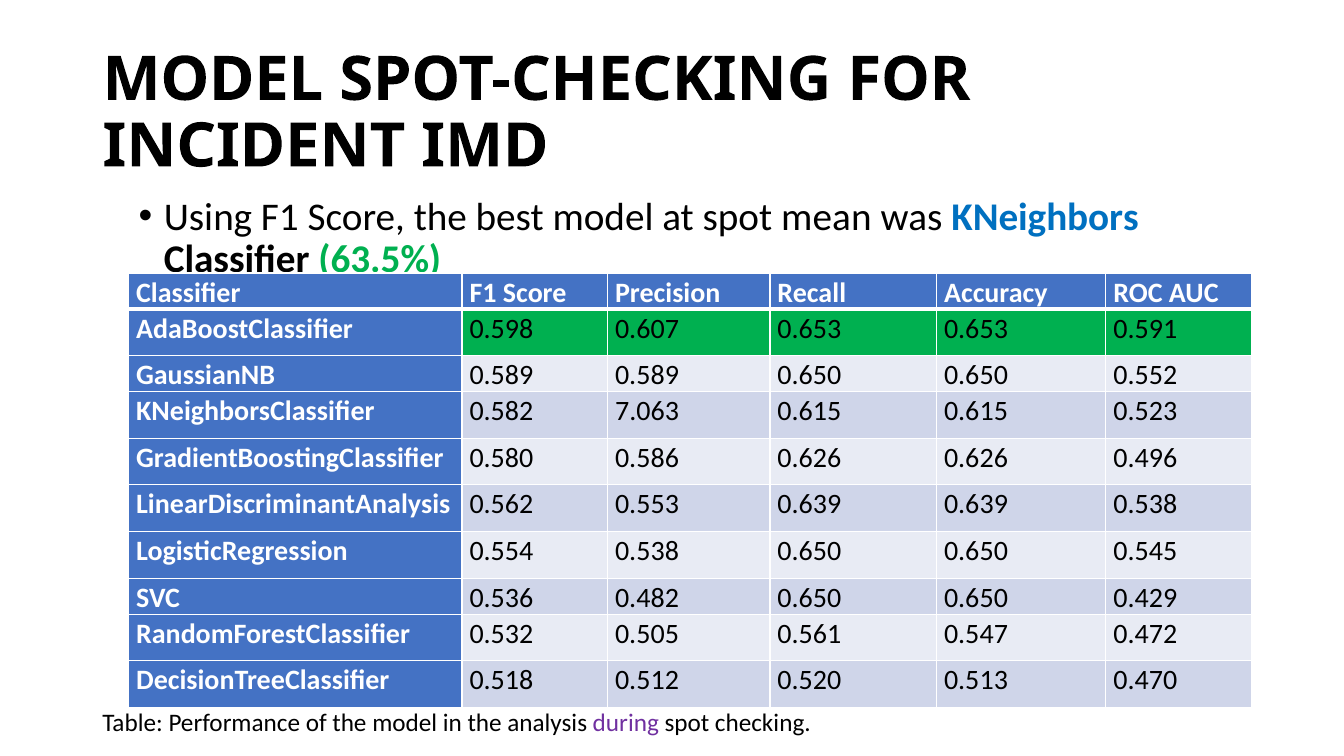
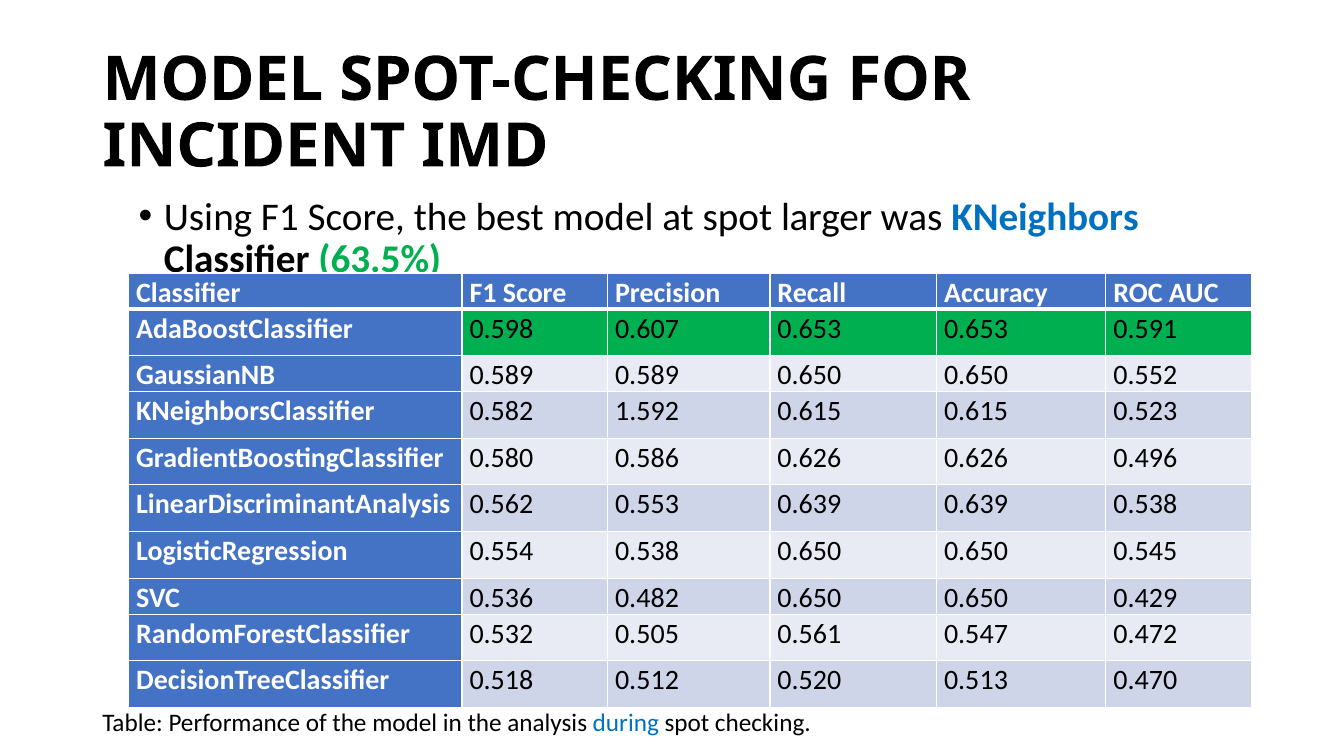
mean: mean -> larger
7.063: 7.063 -> 1.592
during colour: purple -> blue
